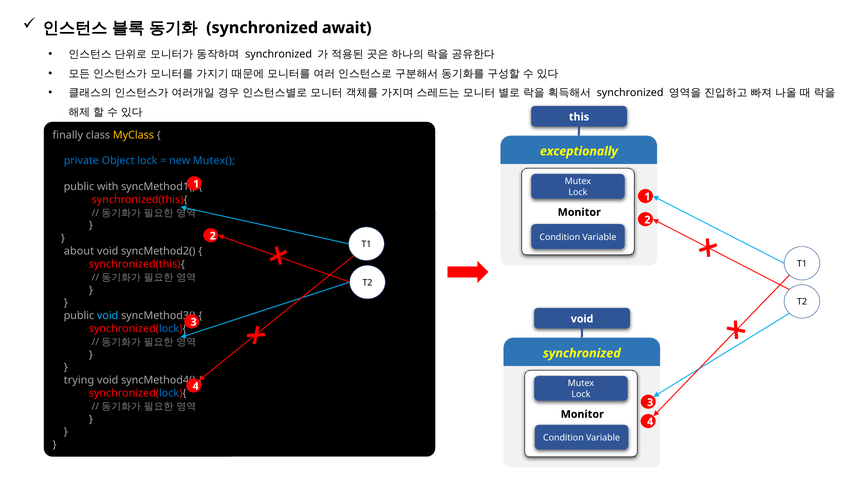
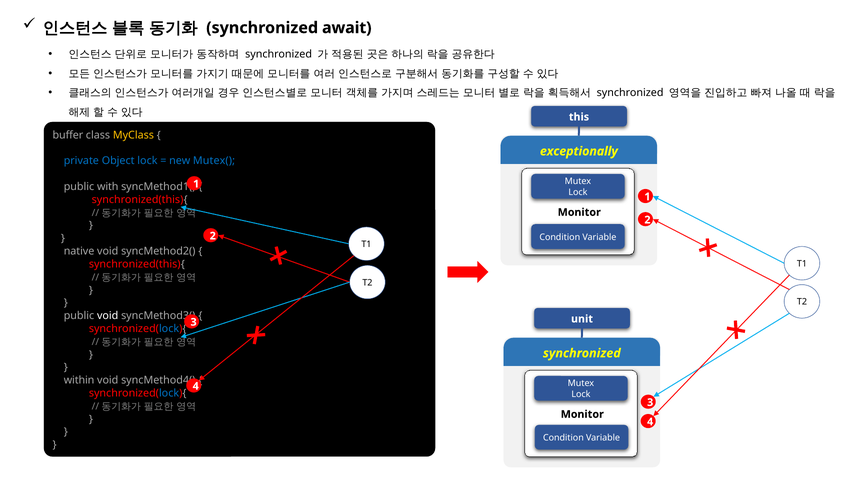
finally: finally -> buffer
about: about -> native
void at (108, 316) colour: light blue -> white
void at (582, 319): void -> unit
trying: trying -> within
